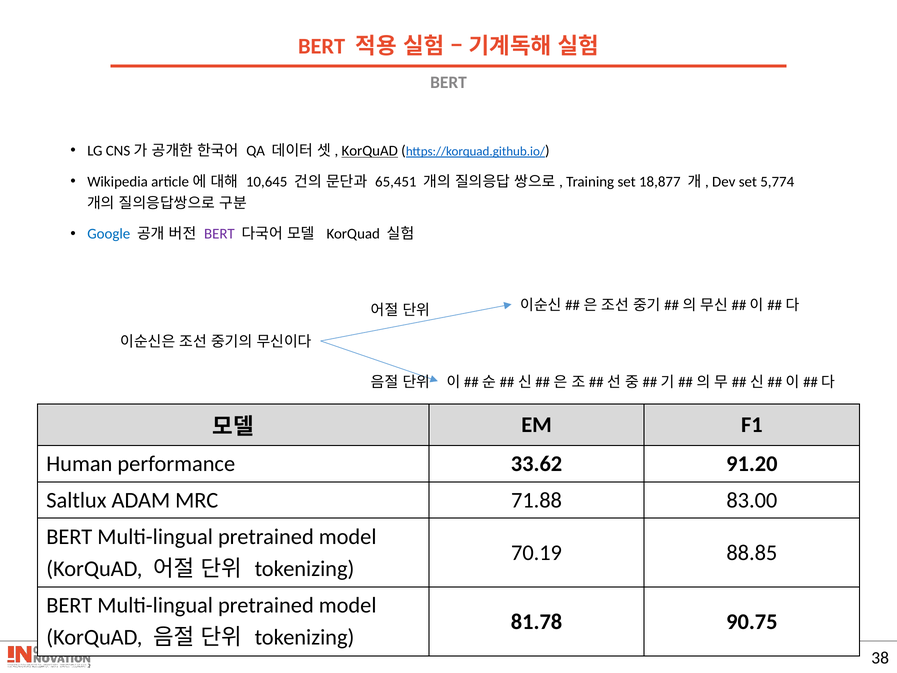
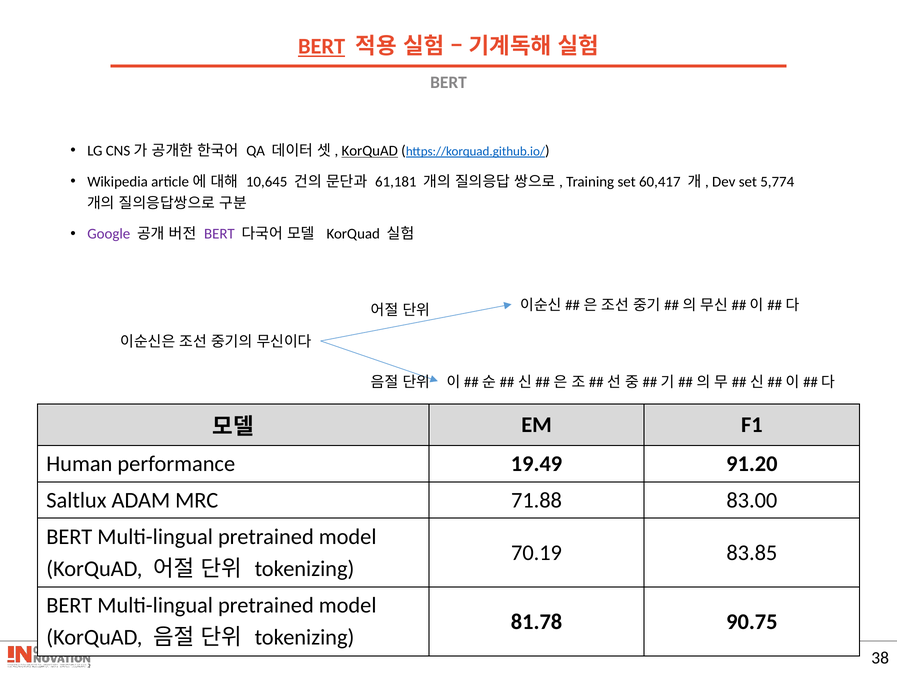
BERT at (322, 46) underline: none -> present
65,451: 65,451 -> 61,181
18,877: 18,877 -> 60,417
Google colour: blue -> purple
33.62: 33.62 -> 19.49
88.85: 88.85 -> 83.85
